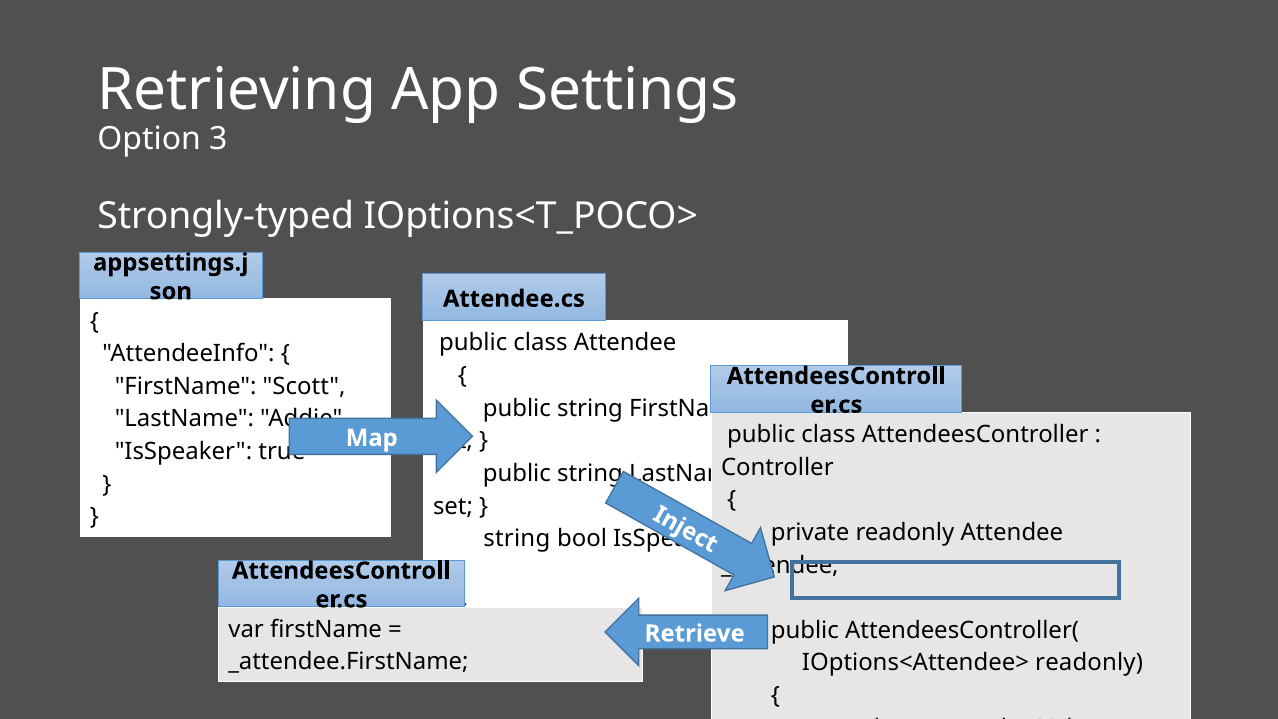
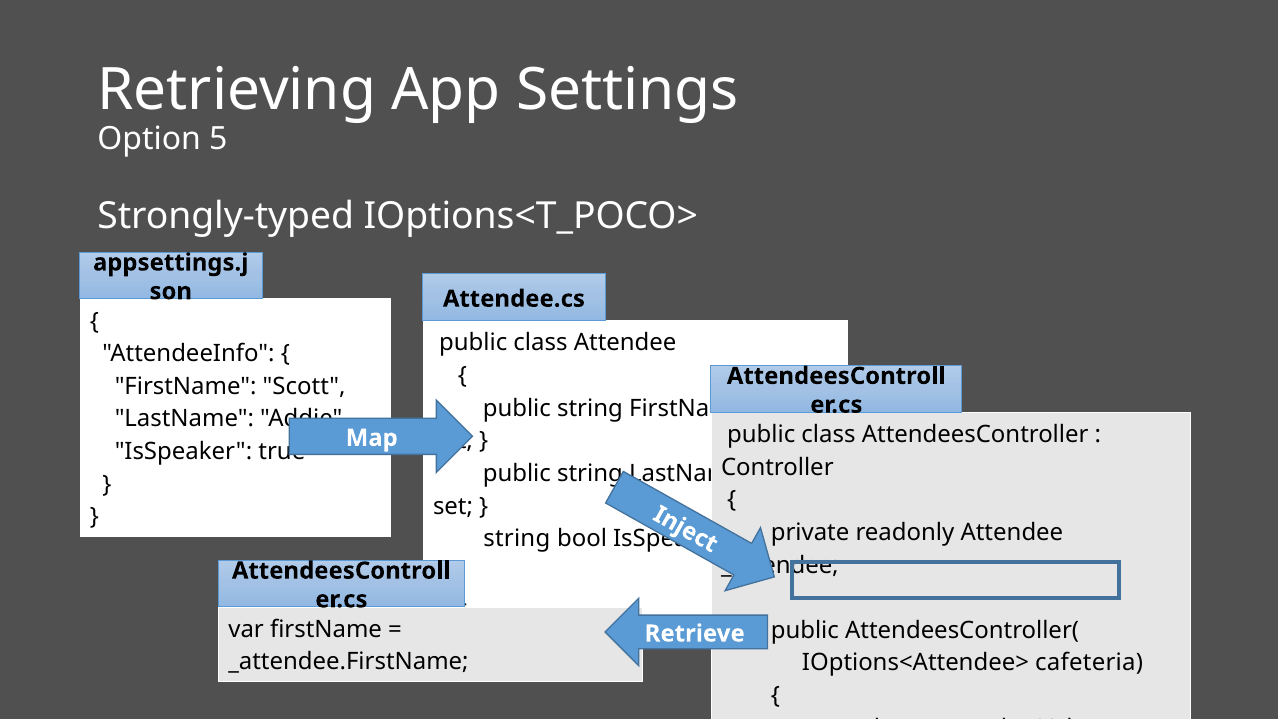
3: 3 -> 5
IOptions<Attendee> readonly: readonly -> cafeteria
